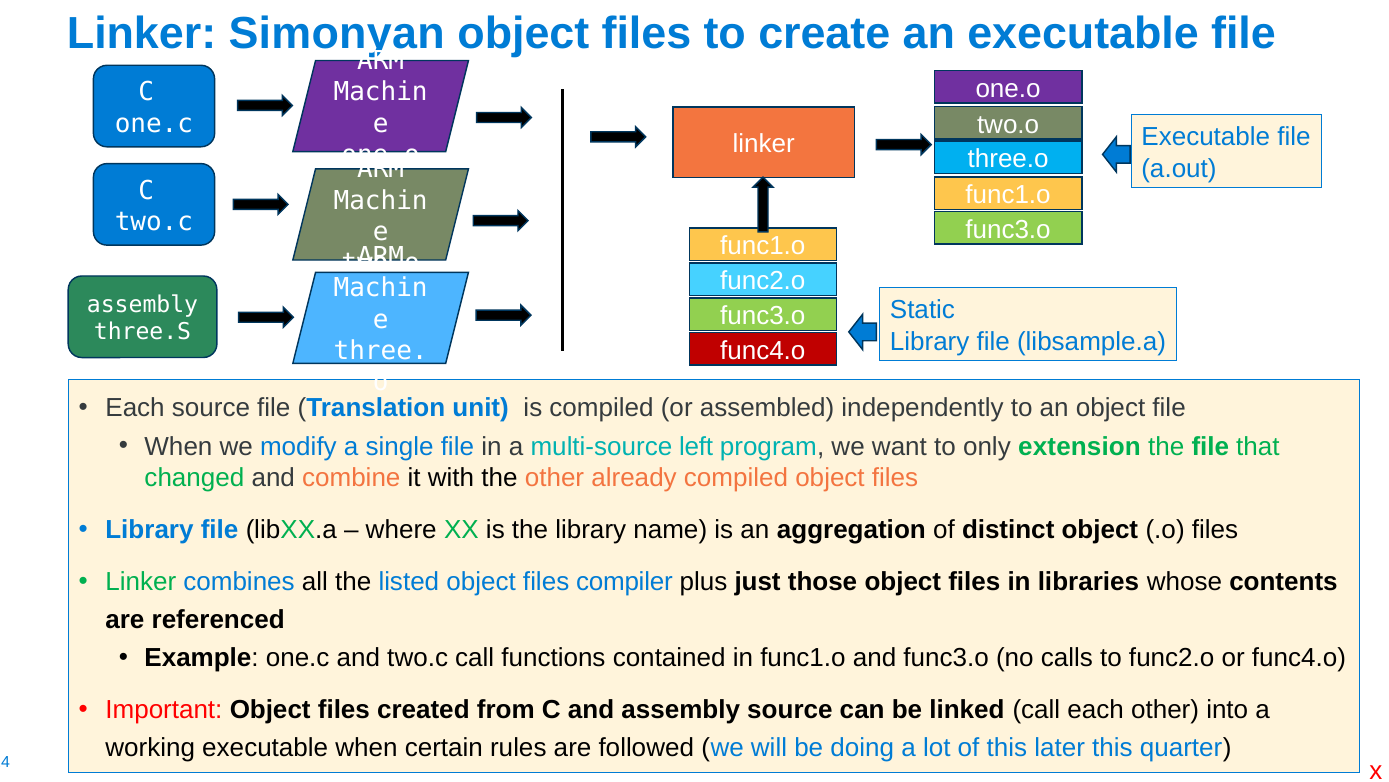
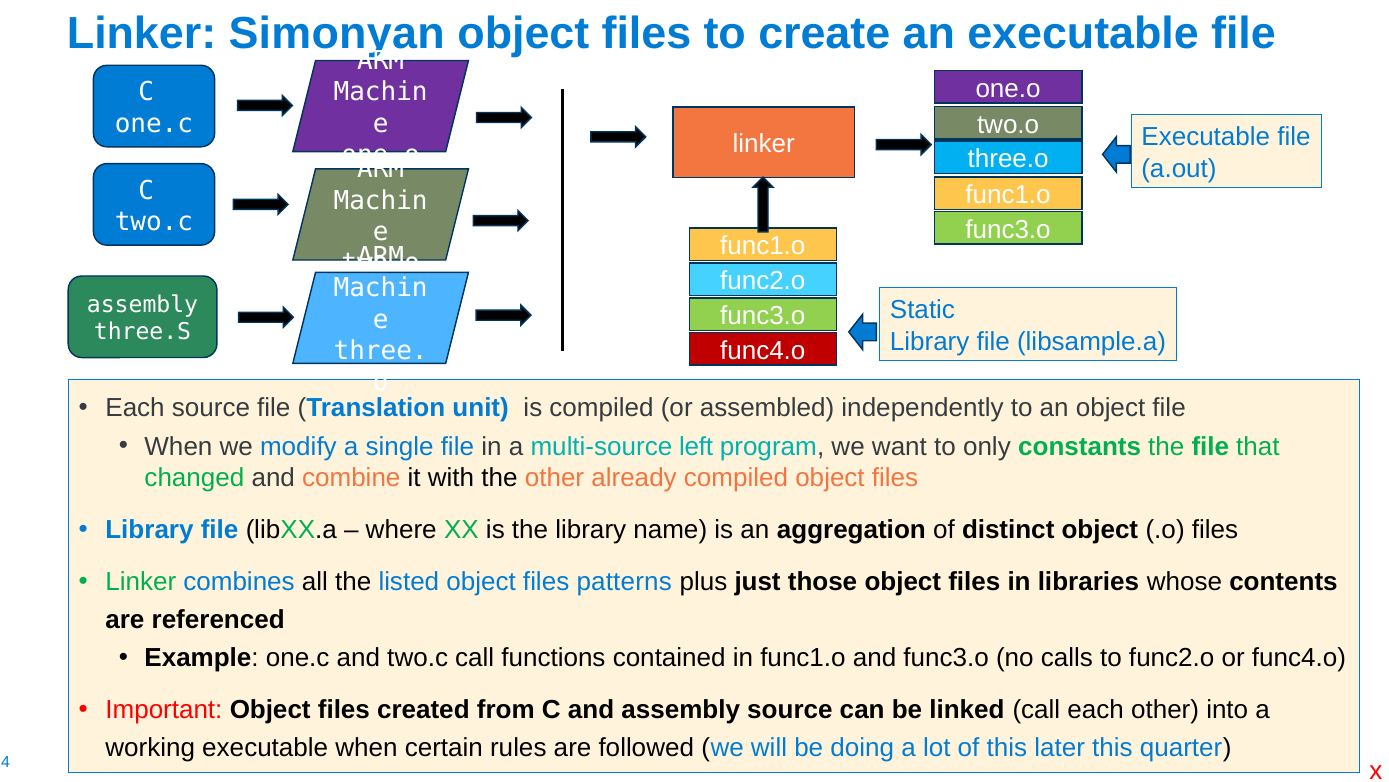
extension: extension -> constants
compiler: compiler -> patterns
